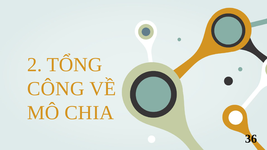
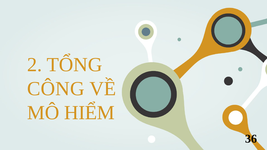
CHIA: CHIA -> HIỂM
